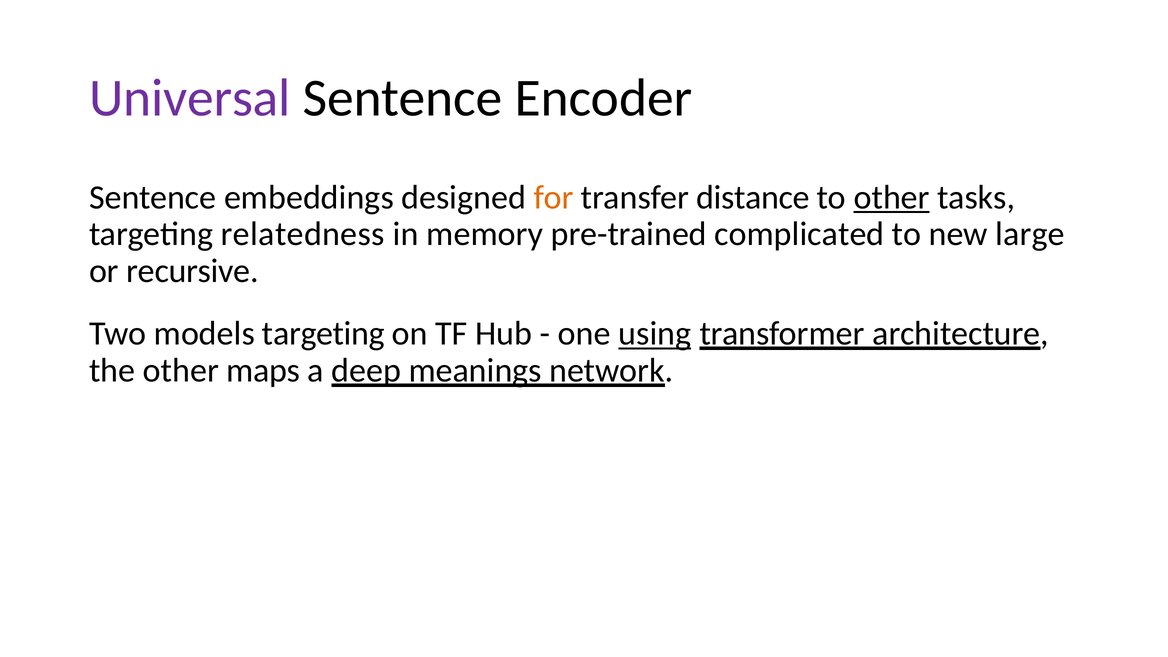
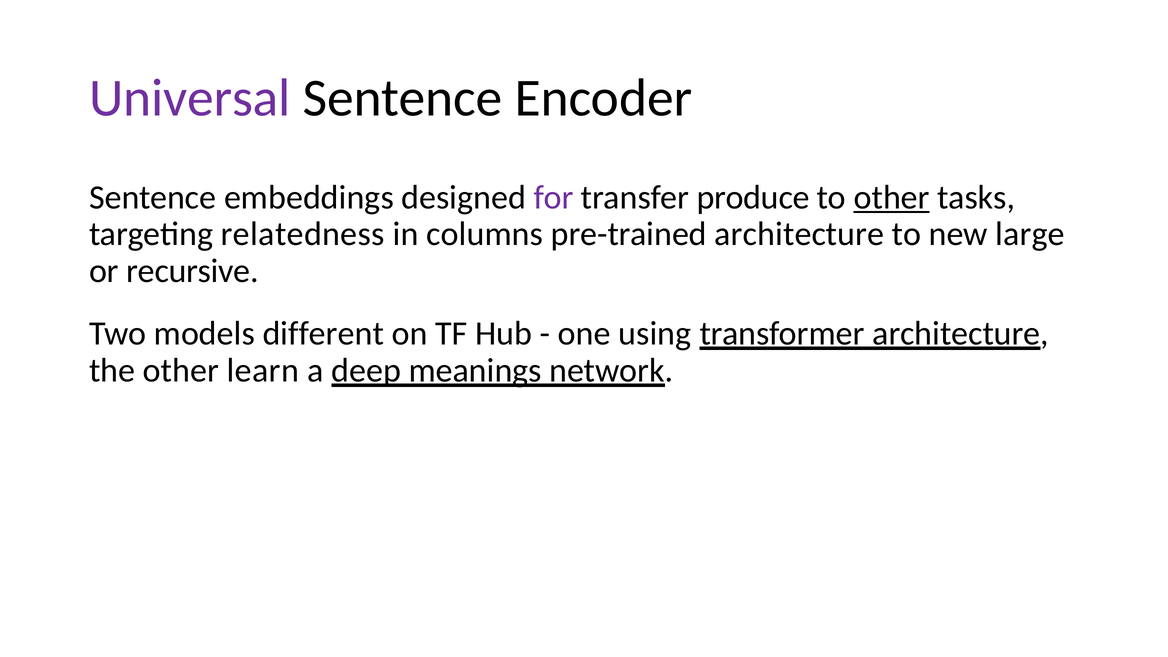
for colour: orange -> purple
distance: distance -> produce
memory: memory -> columns
pre-trained complicated: complicated -> architecture
models targeting: targeting -> different
using underline: present -> none
maps: maps -> learn
